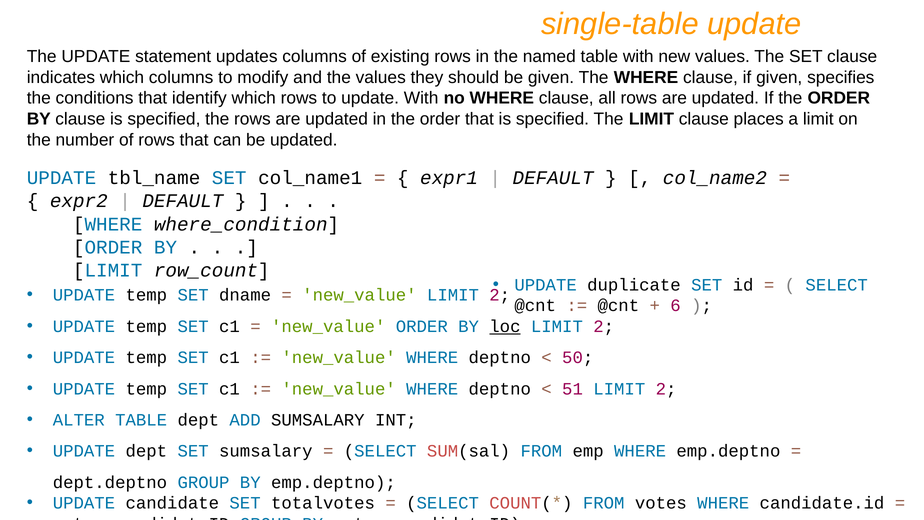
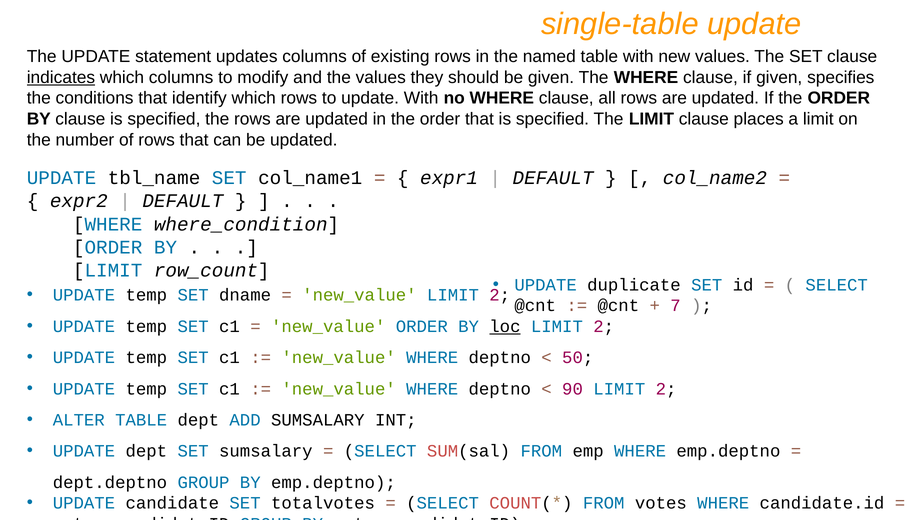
indicates underline: none -> present
6: 6 -> 7
51: 51 -> 90
